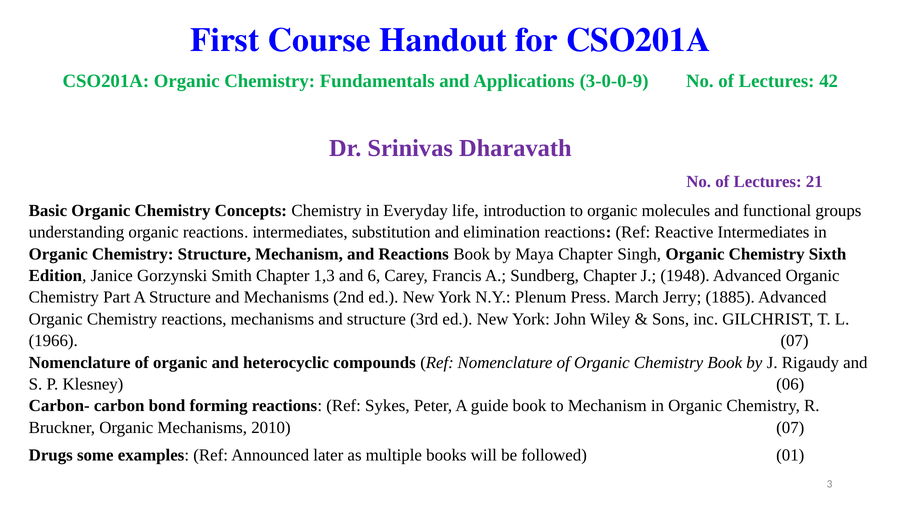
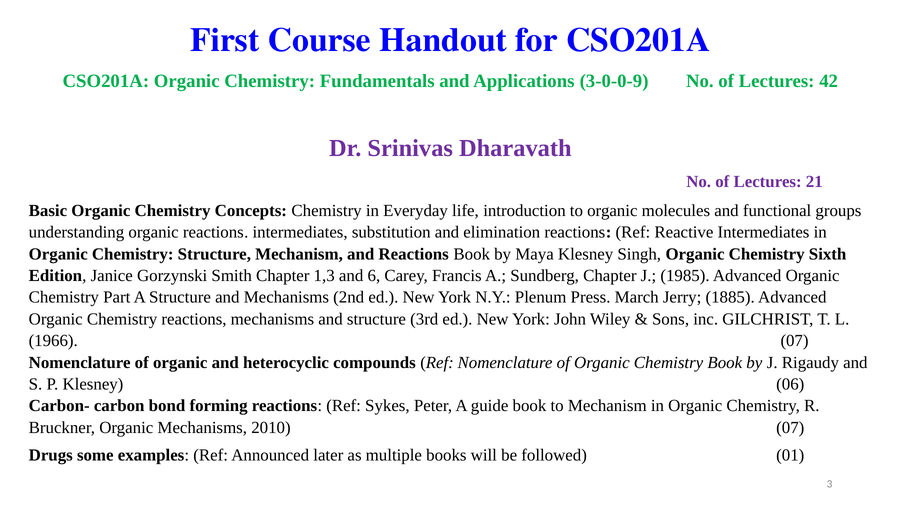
Maya Chapter: Chapter -> Klesney
1948: 1948 -> 1985
